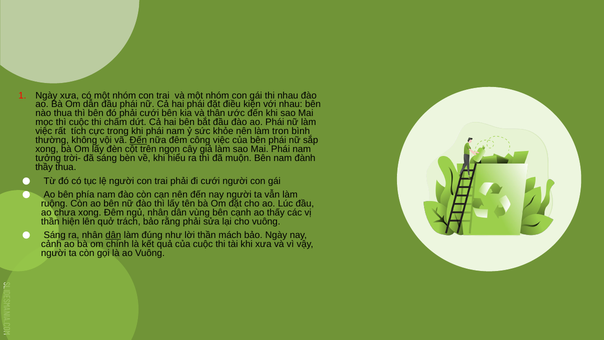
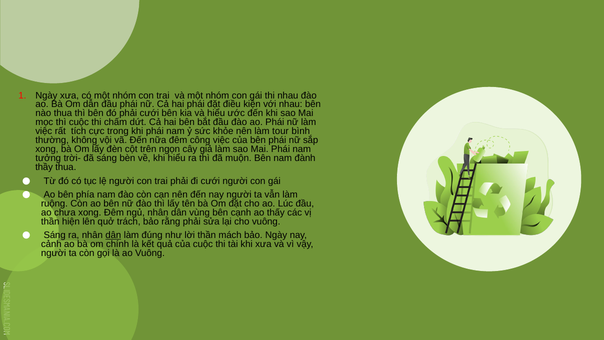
và thân: thân -> hiểu
tron: tron -> tour
Đến at (138, 140) underline: present -> none
